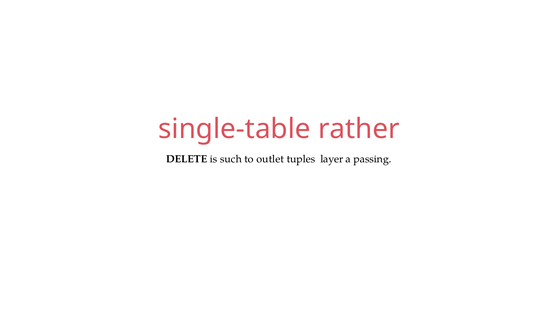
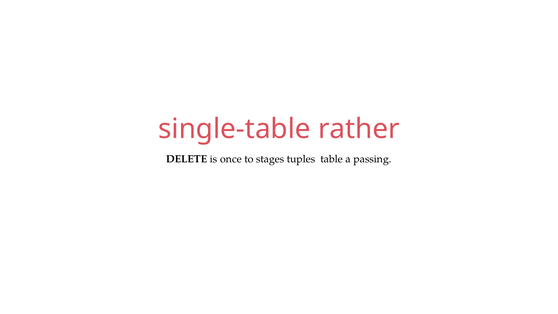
such: such -> once
outlet: outlet -> stages
layer: layer -> table
